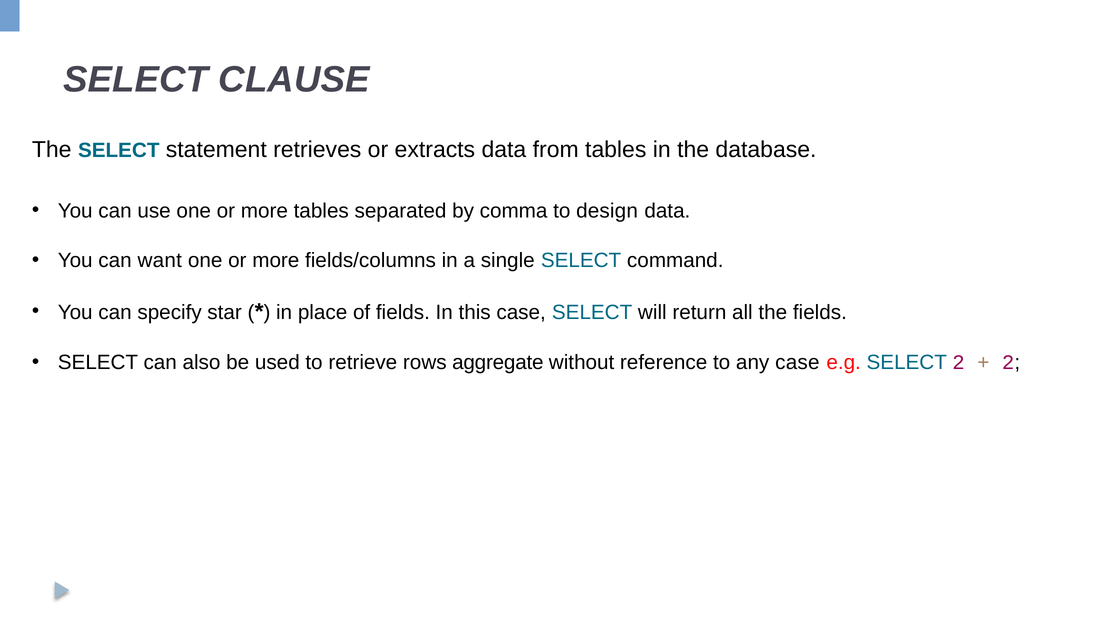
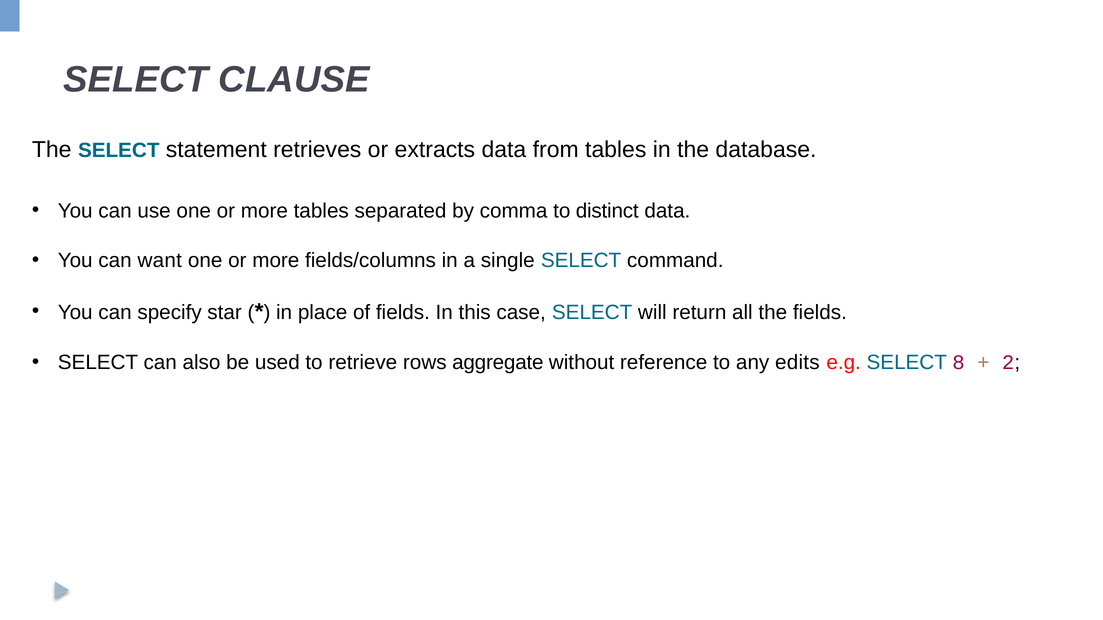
design: design -> distinct
any case: case -> edits
SELECT 2: 2 -> 8
